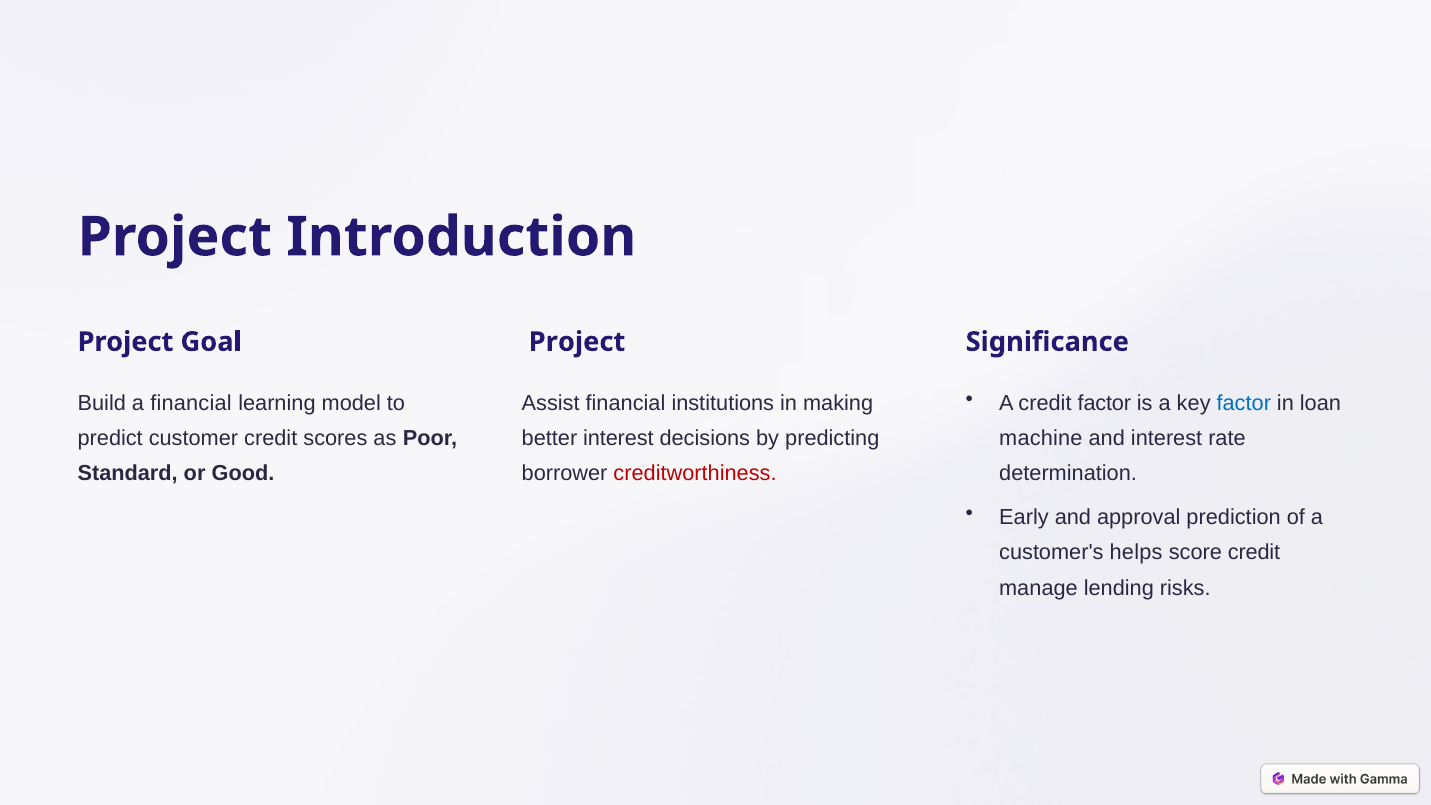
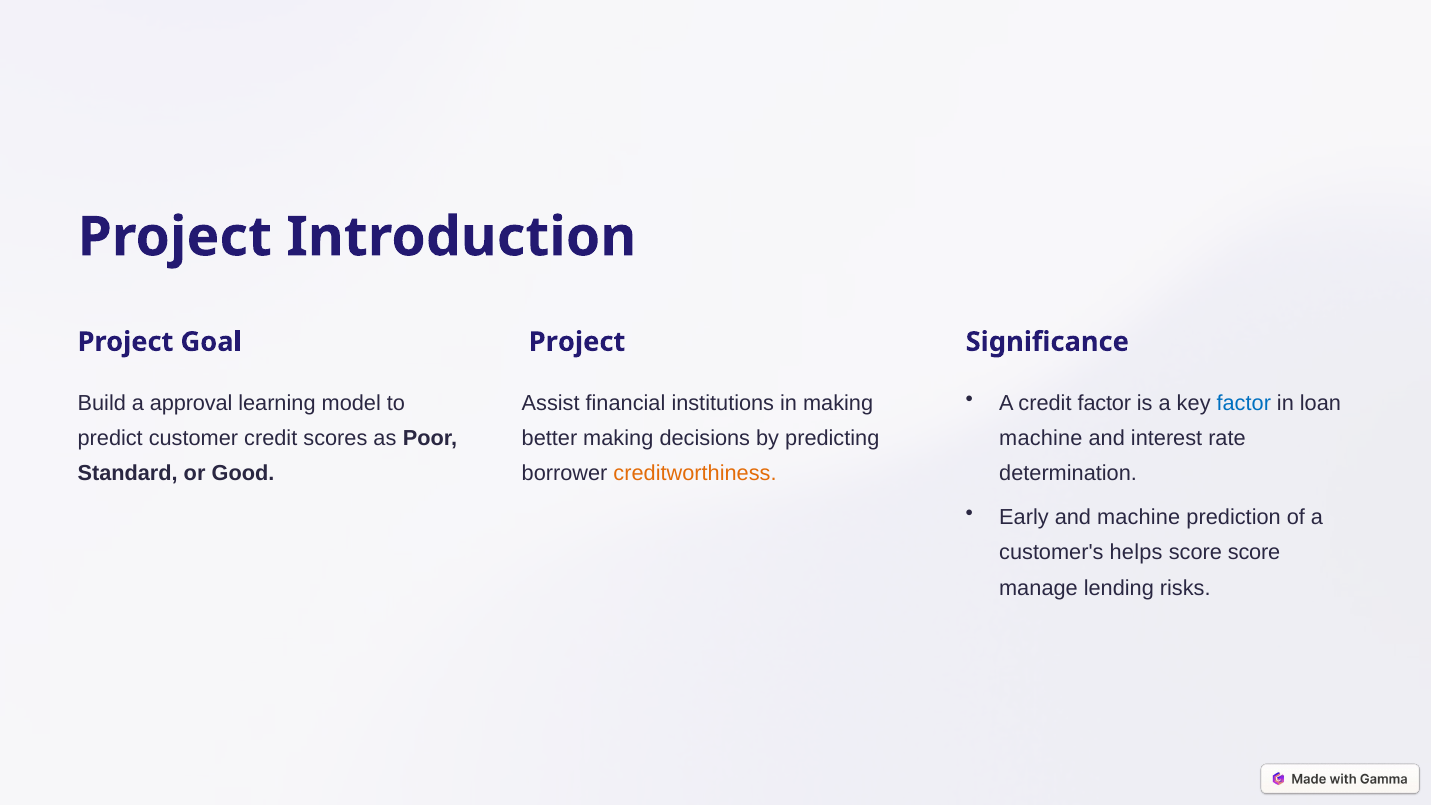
a financial: financial -> approval
better interest: interest -> making
creditworthiness colour: red -> orange
and approval: approval -> machine
score credit: credit -> score
